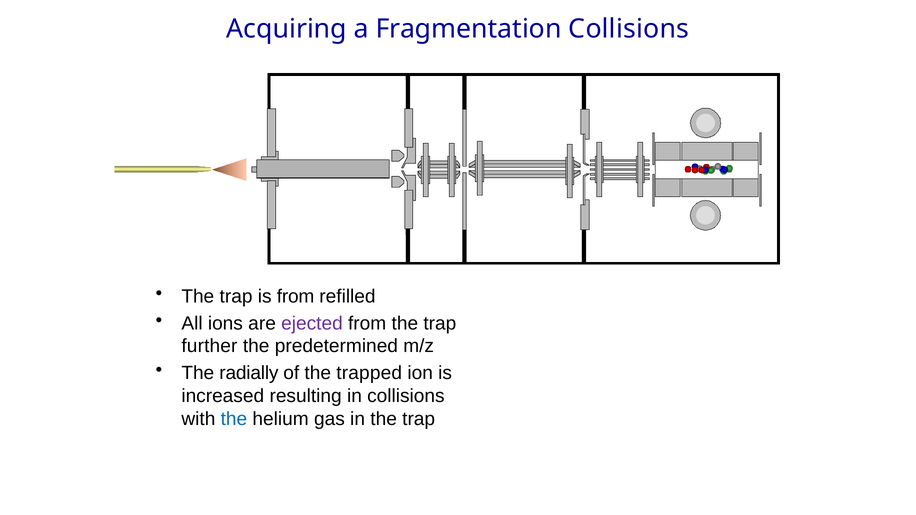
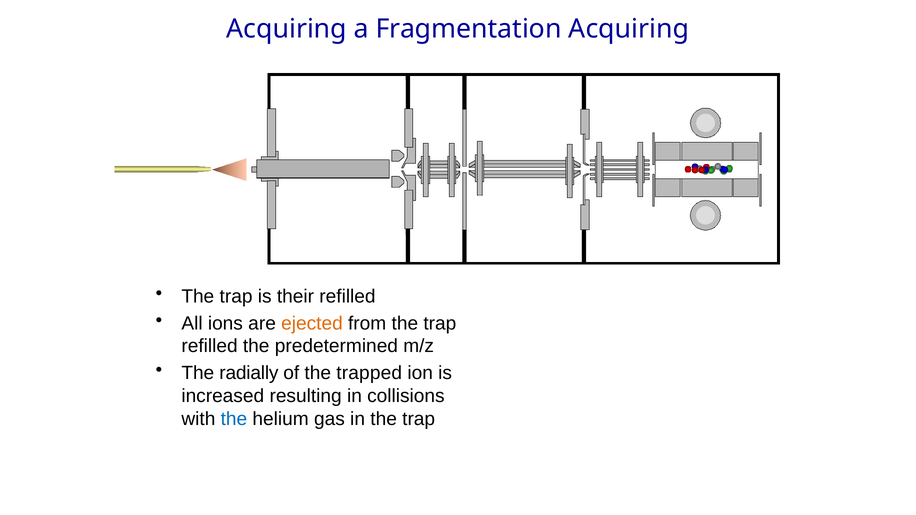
Fragmentation Collisions: Collisions -> Acquiring
is from: from -> their
ejected colour: purple -> orange
further at (209, 346): further -> refilled
